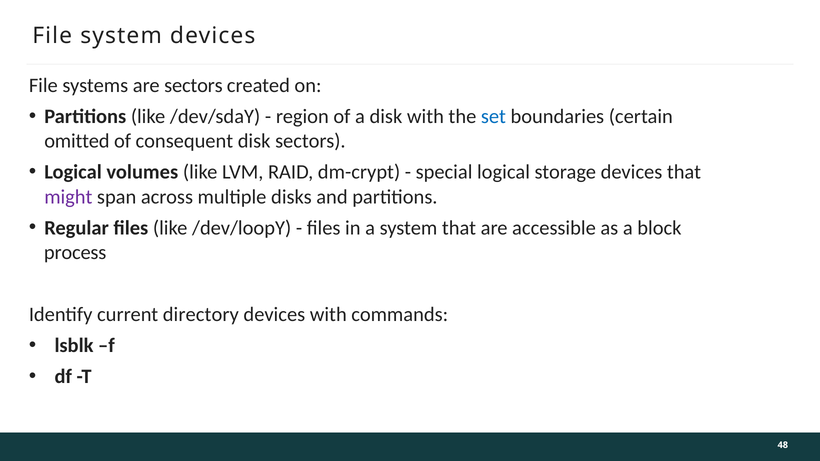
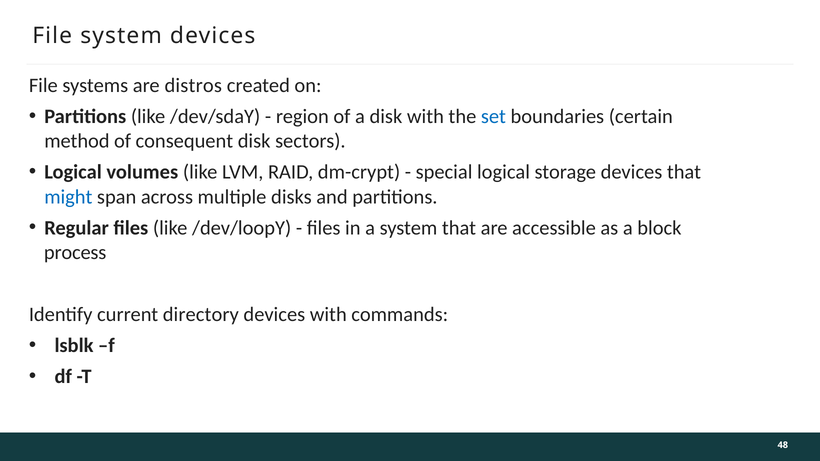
are sectors: sectors -> distros
omitted: omitted -> method
might colour: purple -> blue
